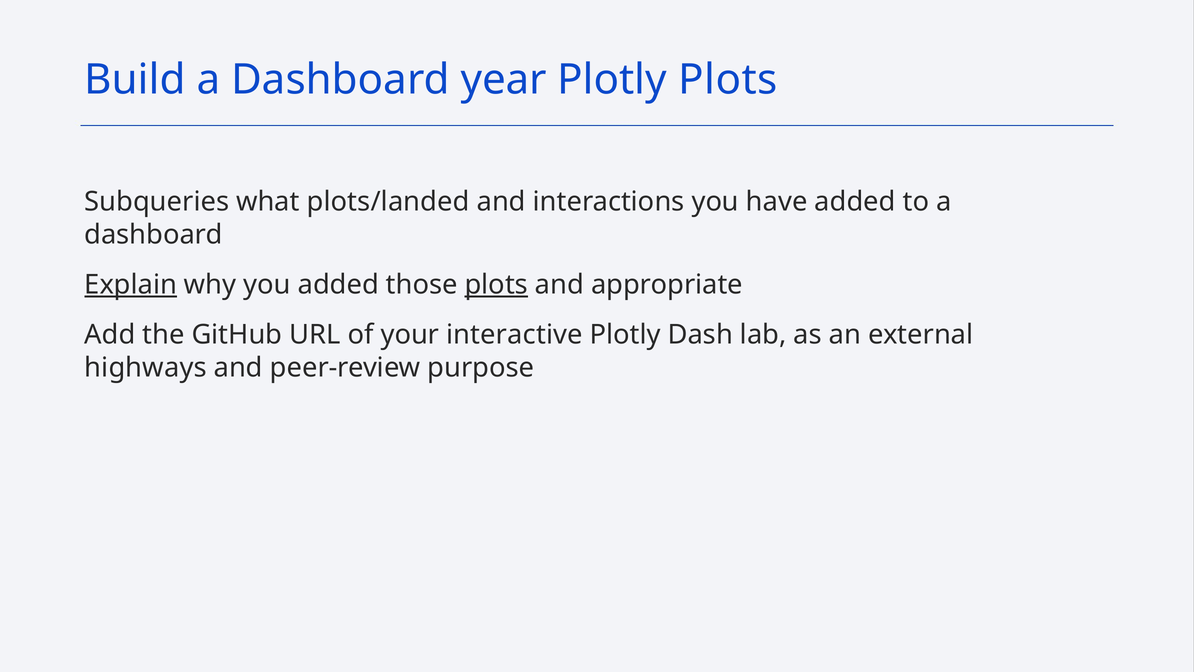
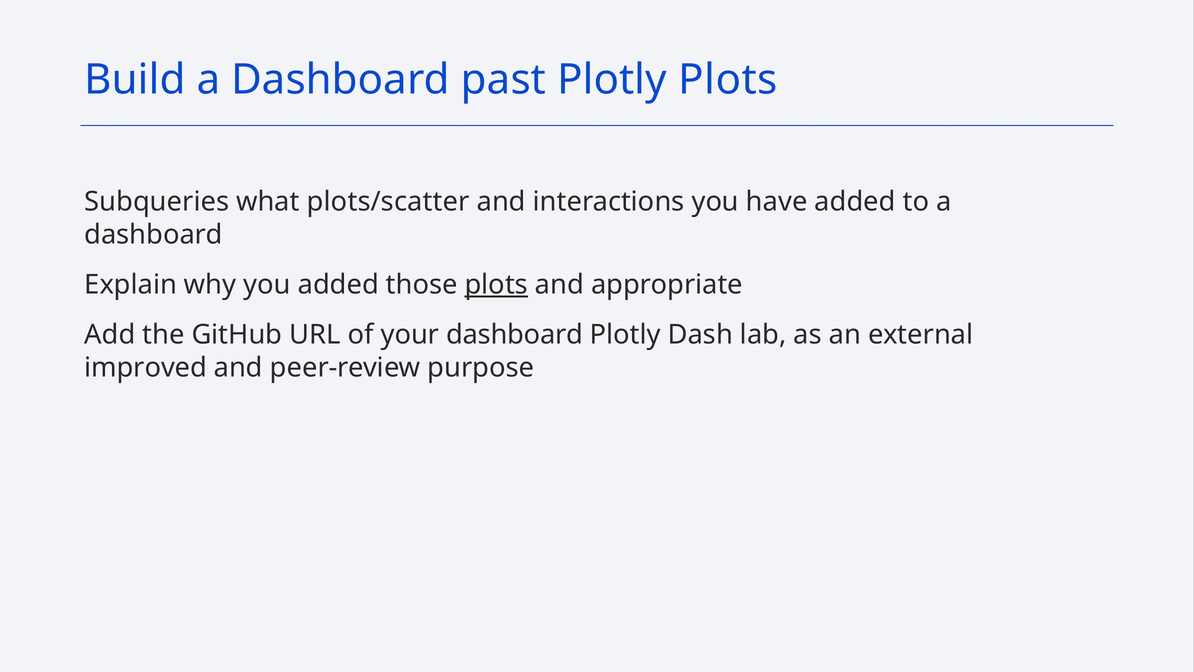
year: year -> past
plots/landed: plots/landed -> plots/scatter
Explain underline: present -> none
your interactive: interactive -> dashboard
highways: highways -> improved
